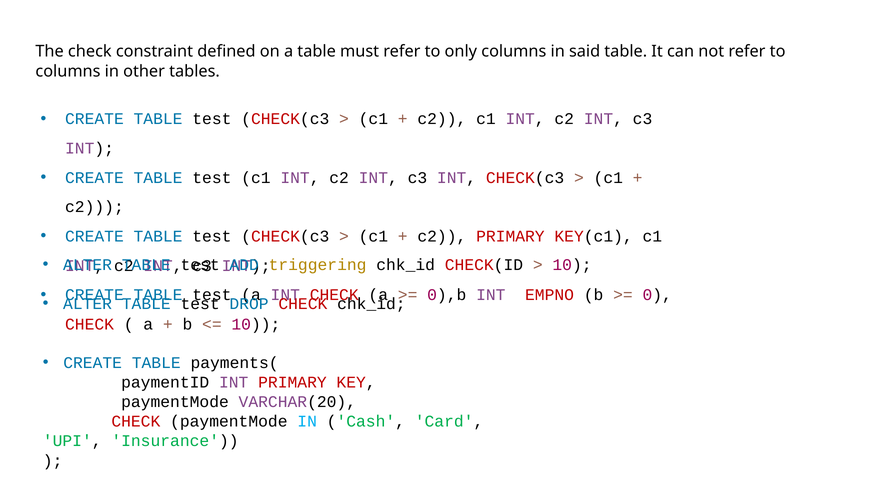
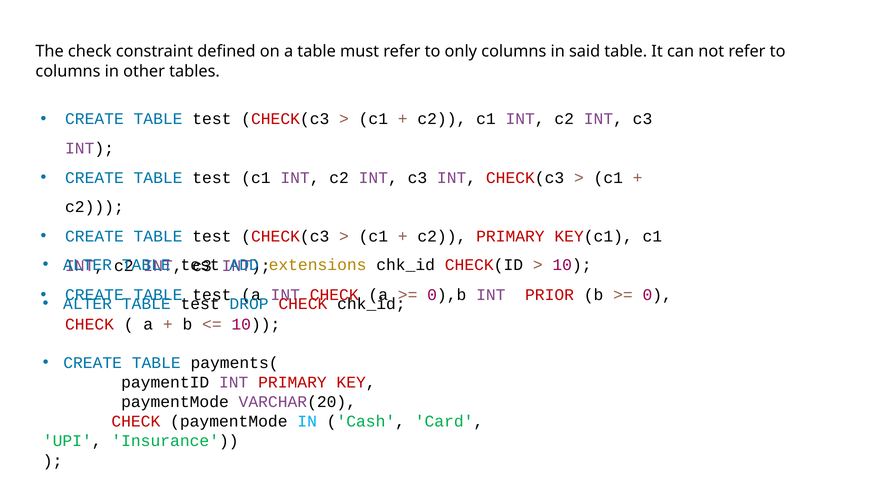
triggering: triggering -> extensions
EMPNO: EMPNO -> PRIOR
